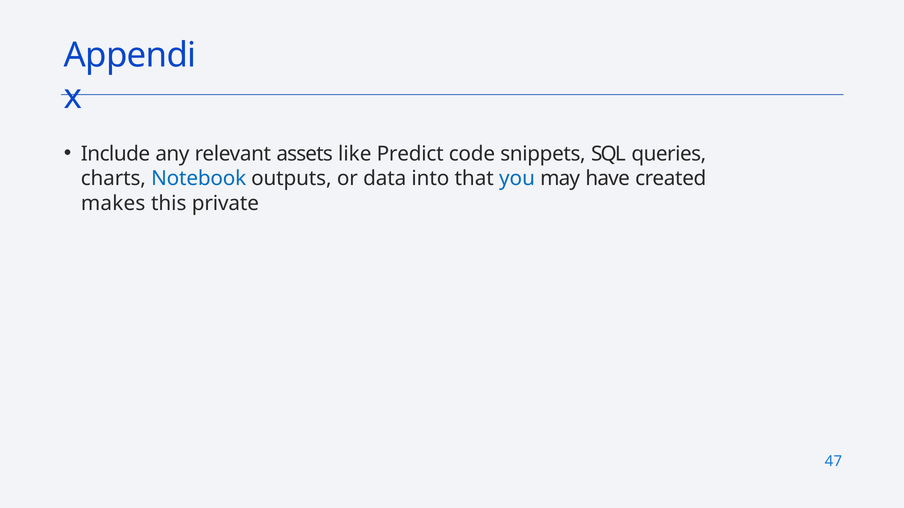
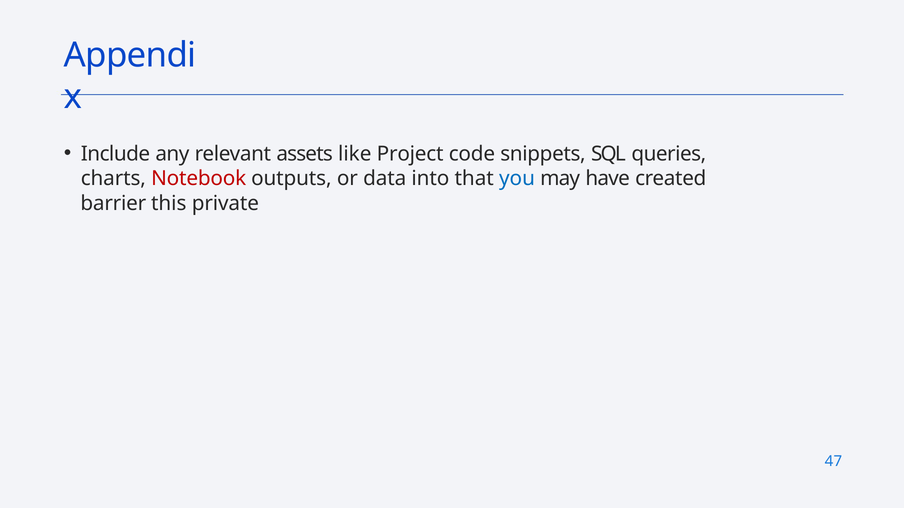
Predict: Predict -> Project
Notebook colour: blue -> red
makes: makes -> barrier
